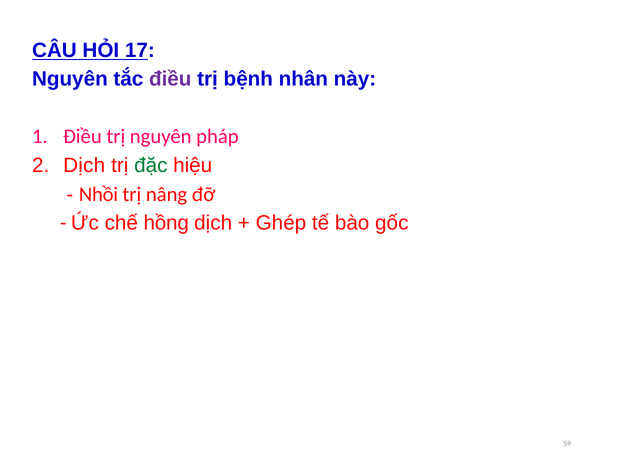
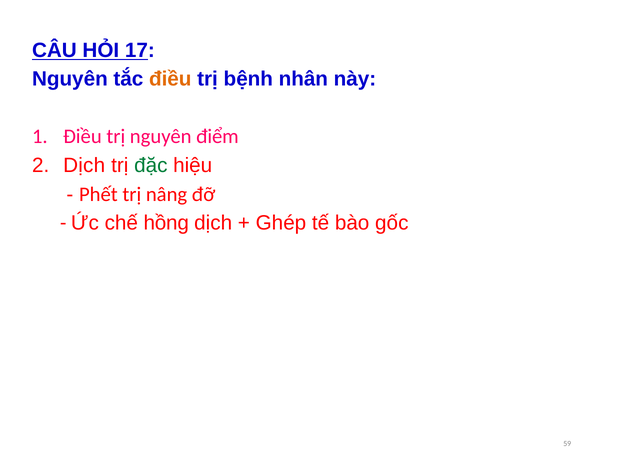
điều at (170, 79) colour: purple -> orange
pháp: pháp -> điểm
Nhồi: Nhồi -> Phết
